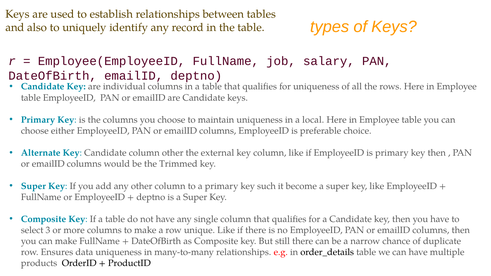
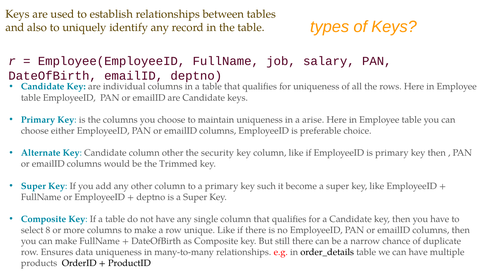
local: local -> arise
external: external -> security
3: 3 -> 8
